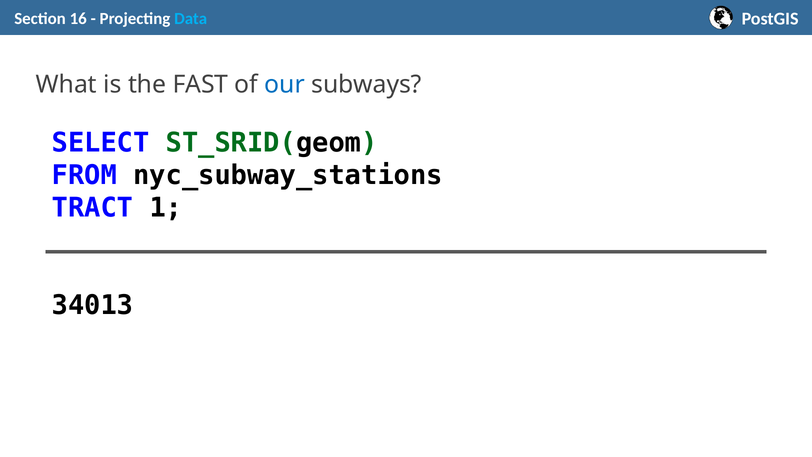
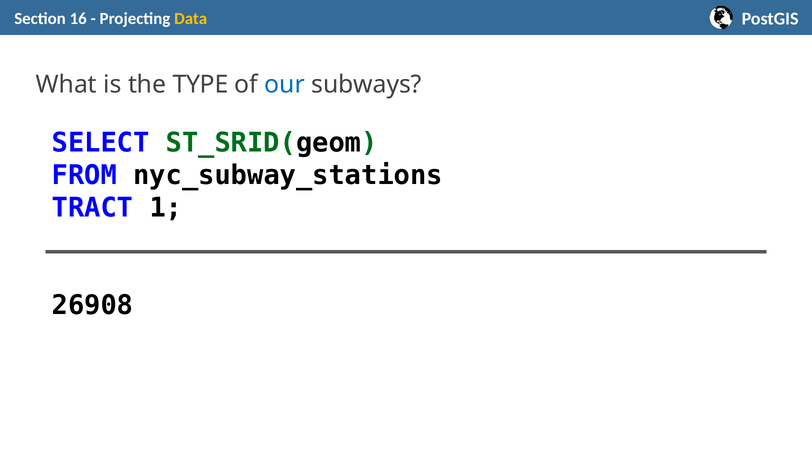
Data colour: light blue -> yellow
FAST: FAST -> TYPE
34013: 34013 -> 26908
